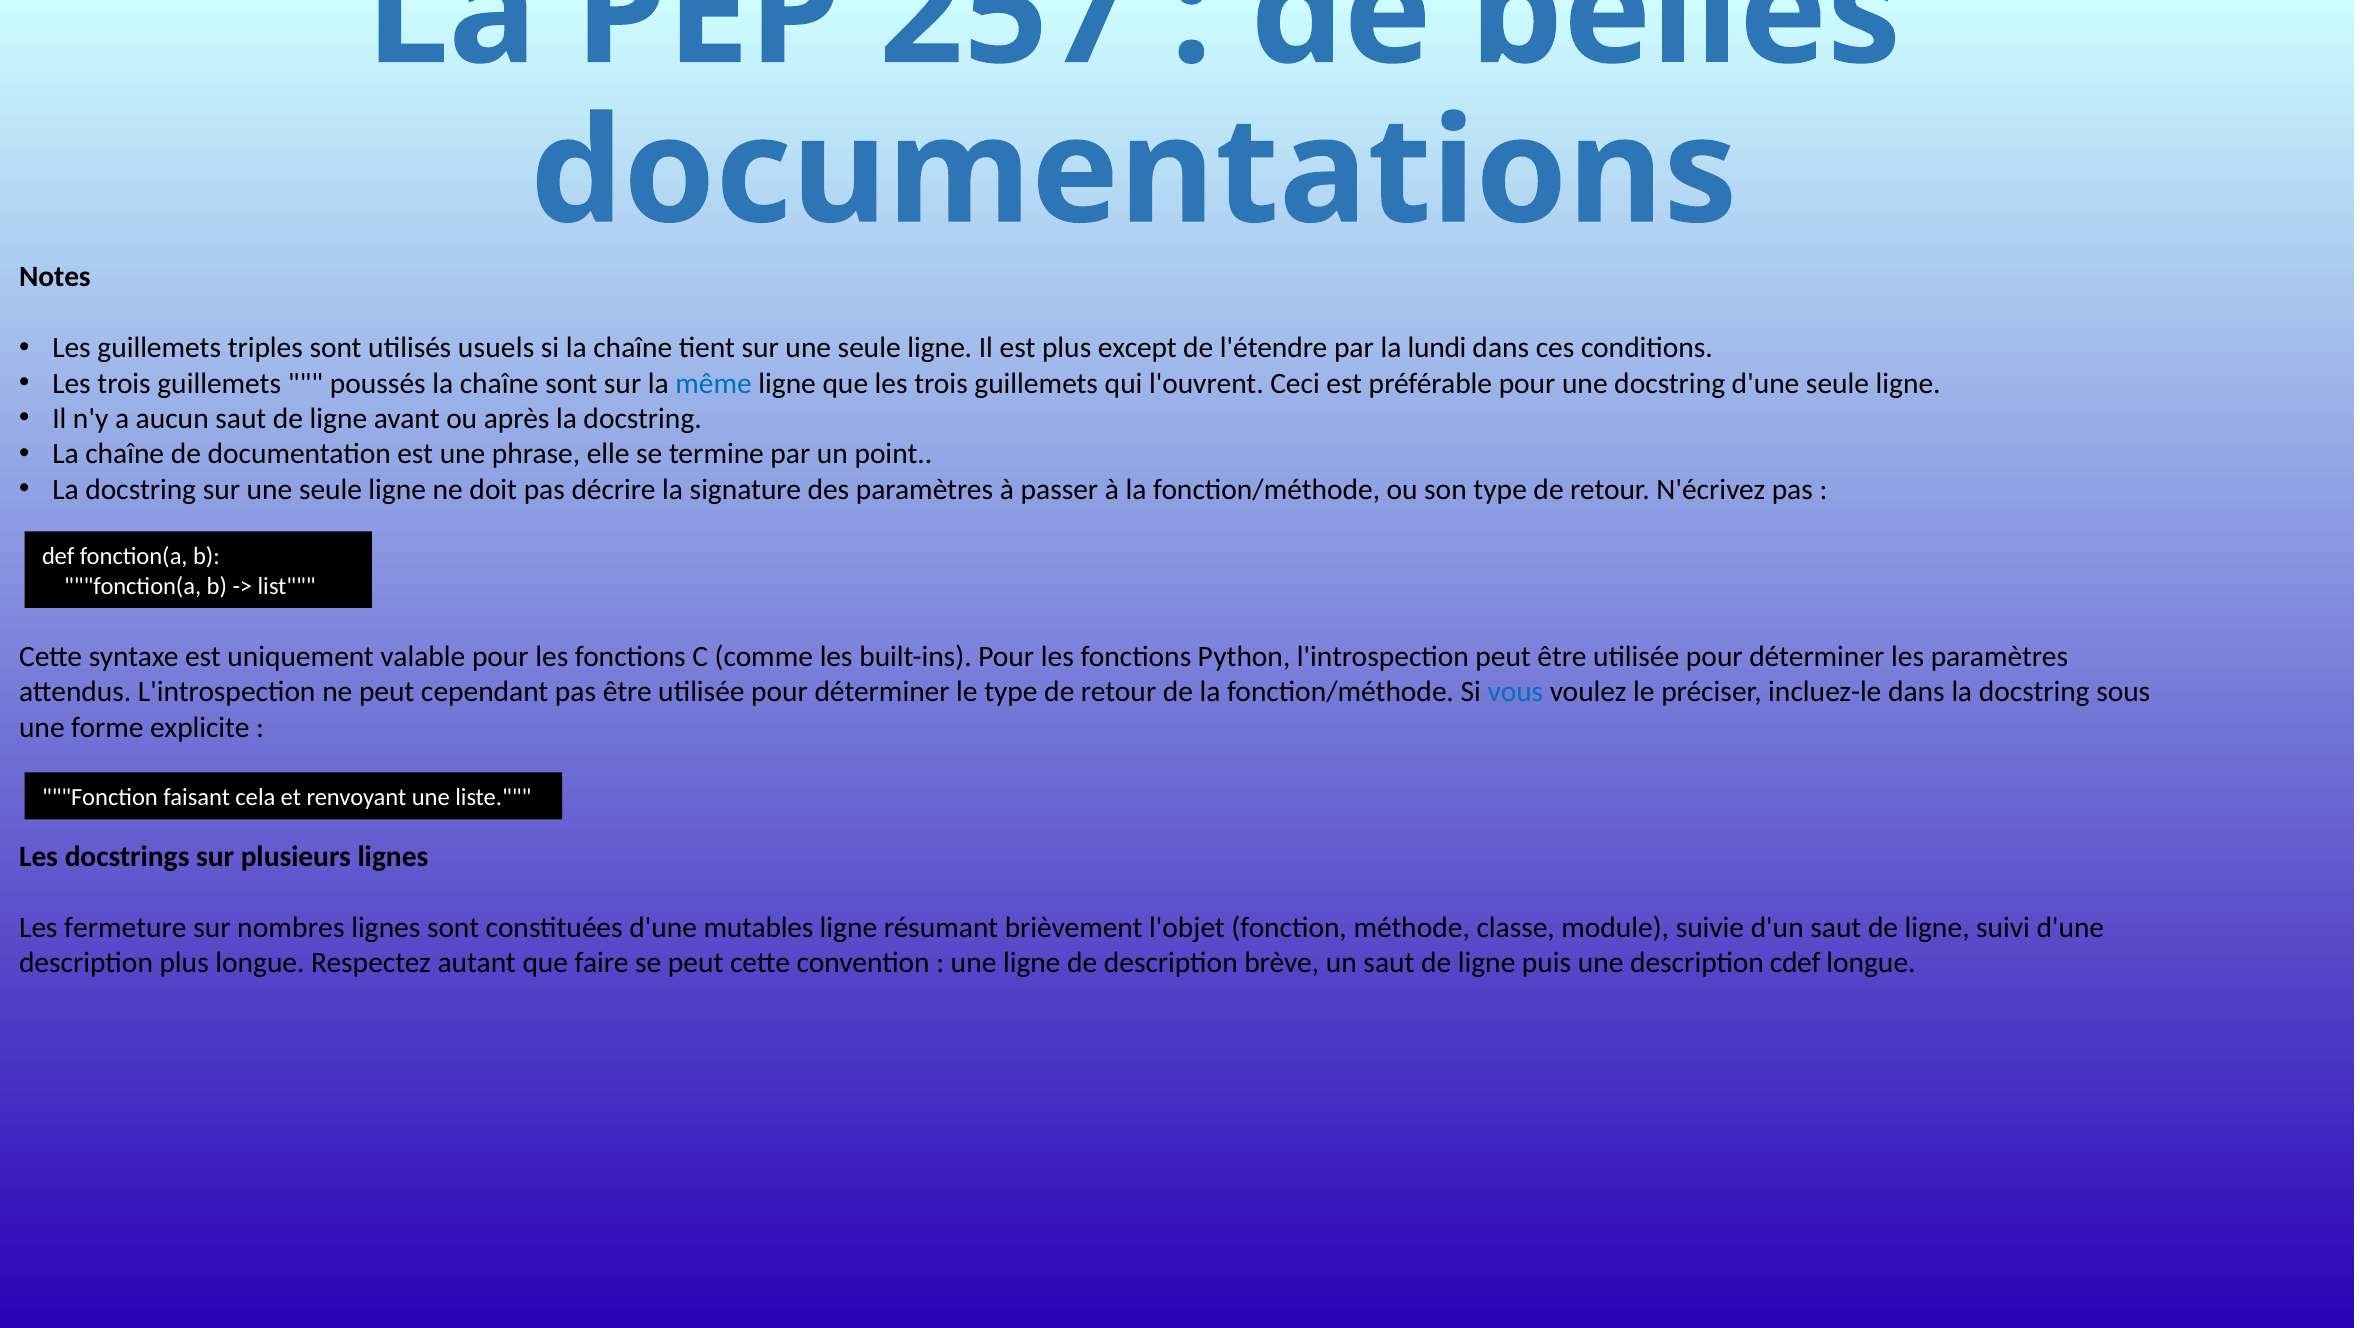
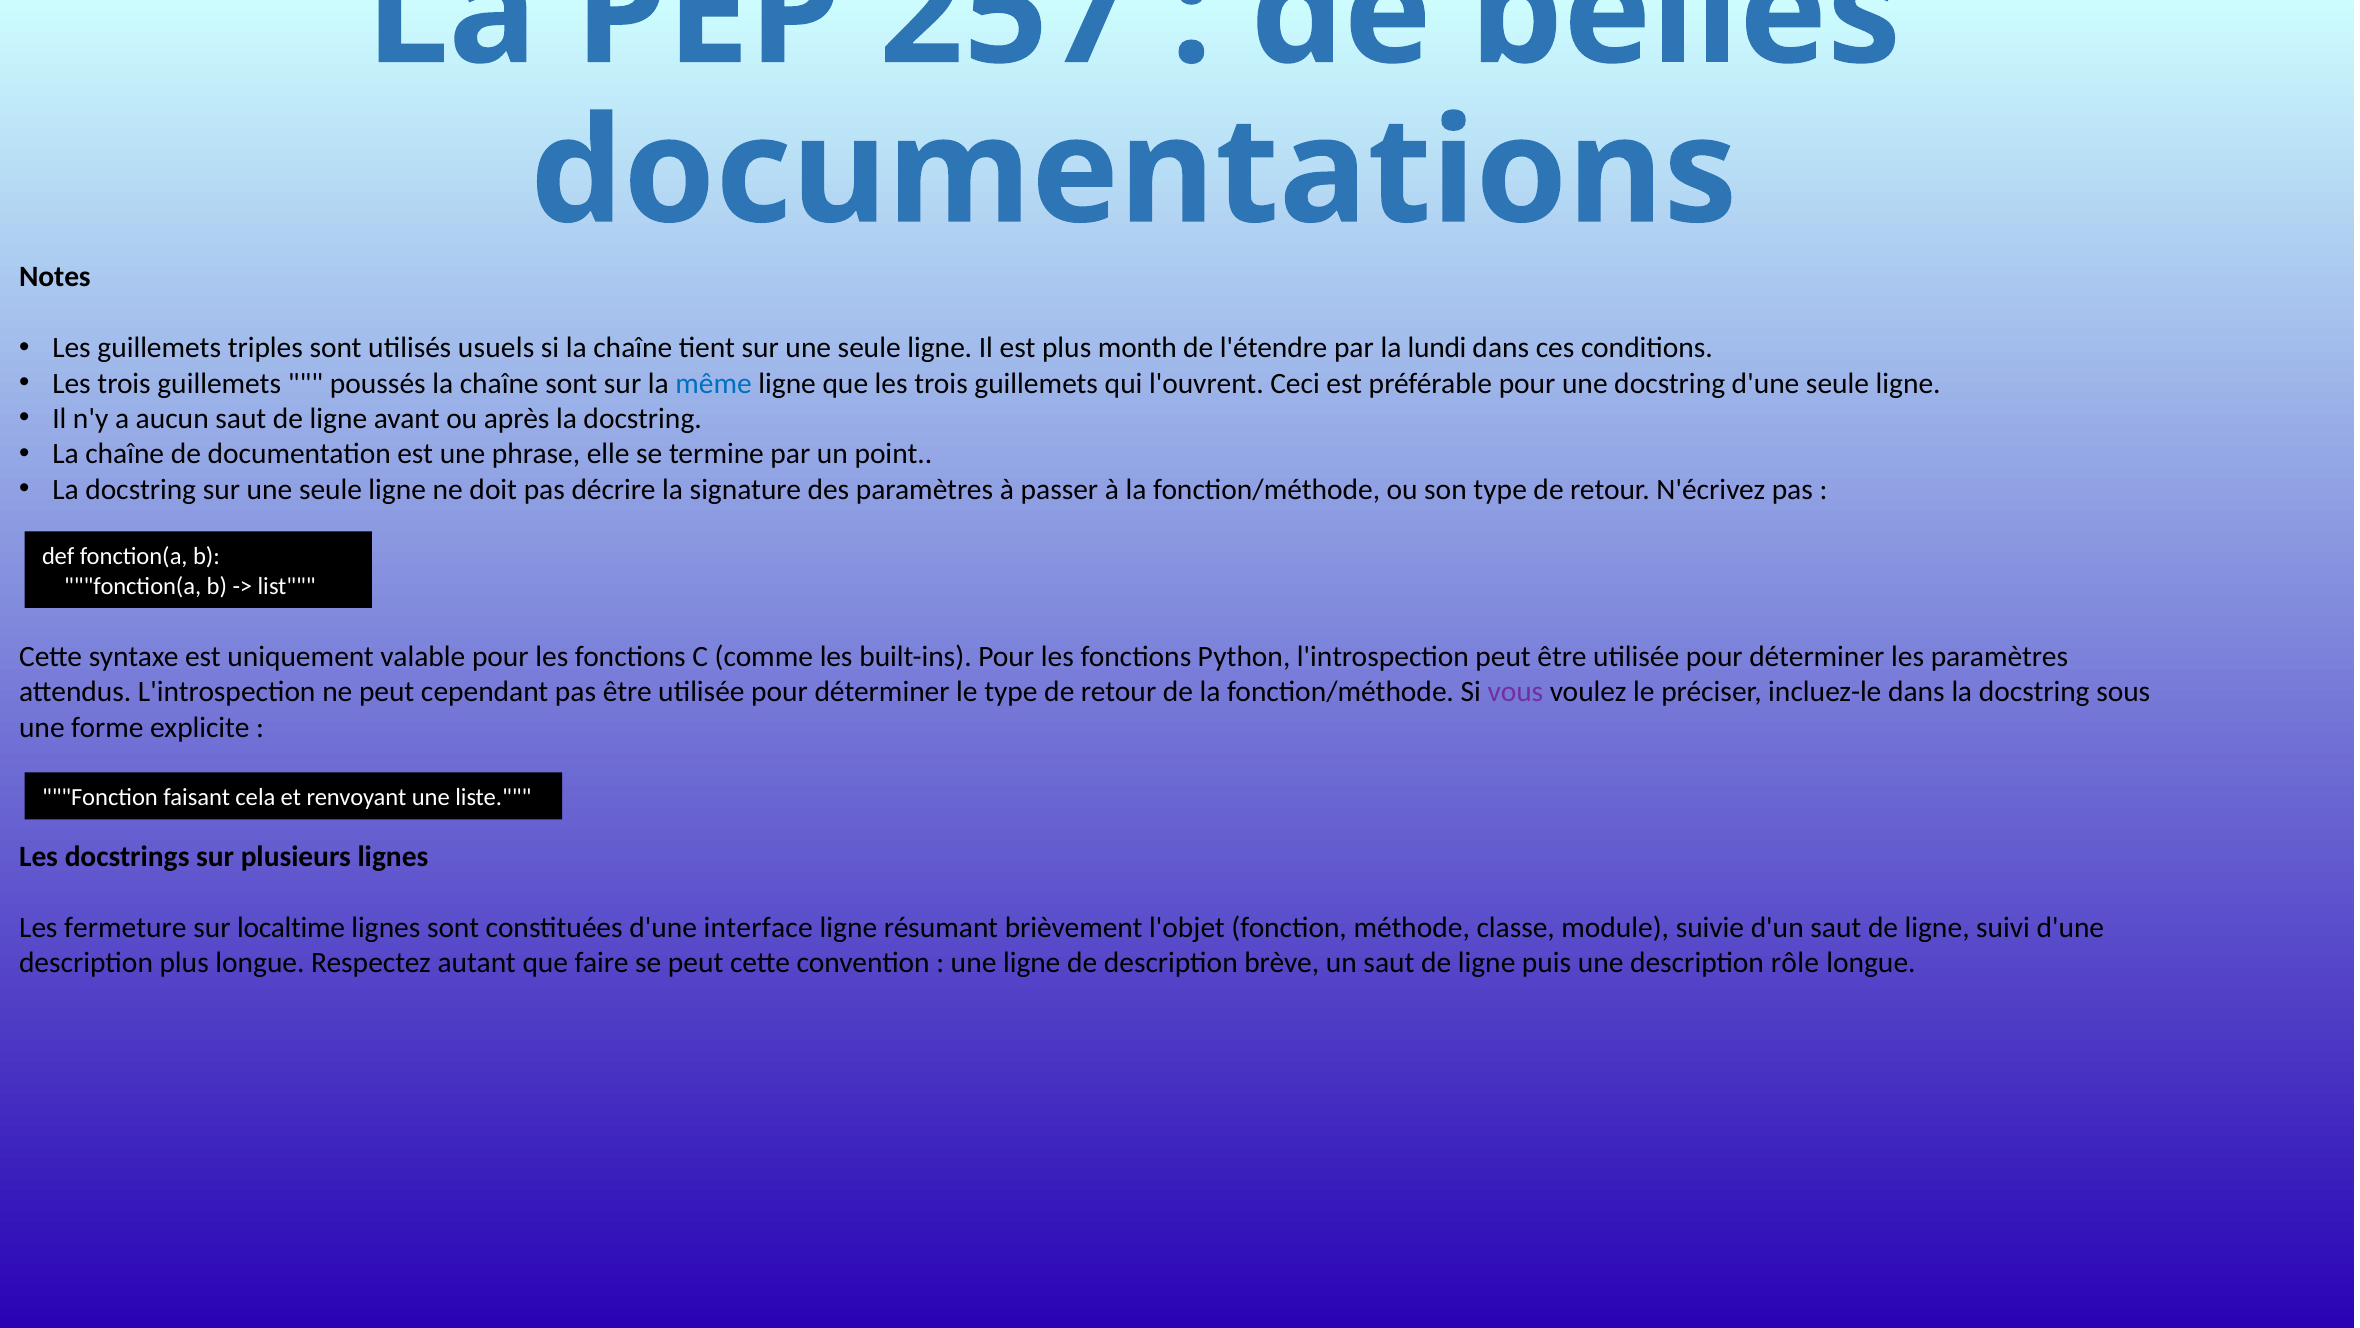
except: except -> month
vous colour: blue -> purple
nombres: nombres -> localtime
mutables: mutables -> interface
cdef: cdef -> rôle
